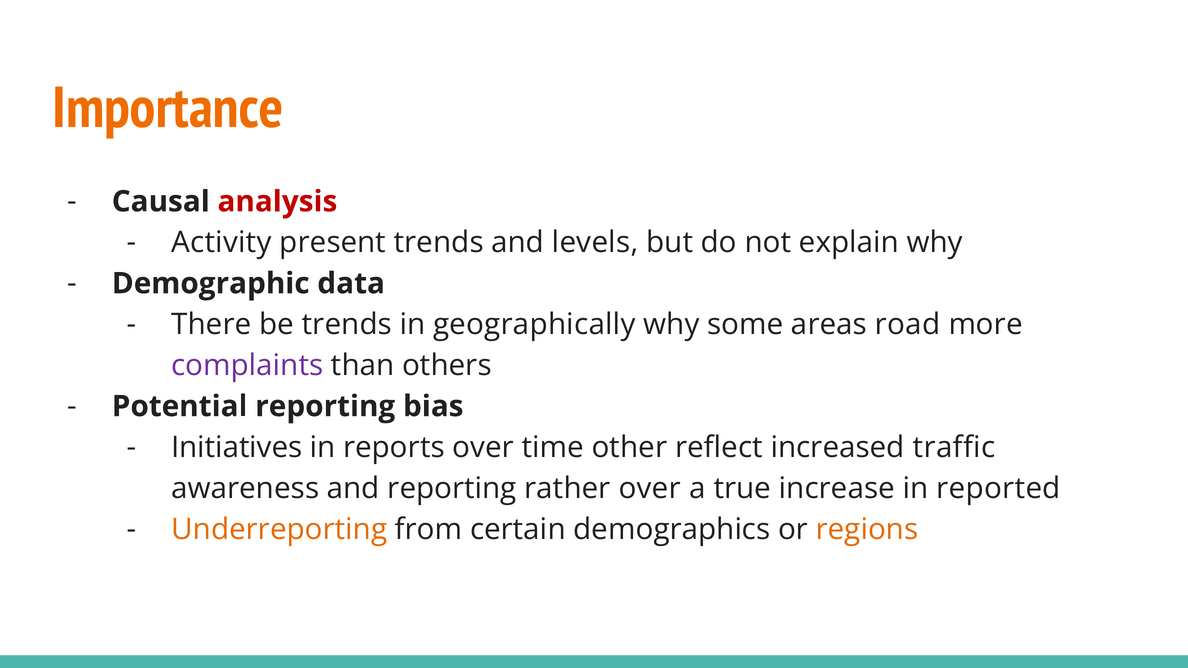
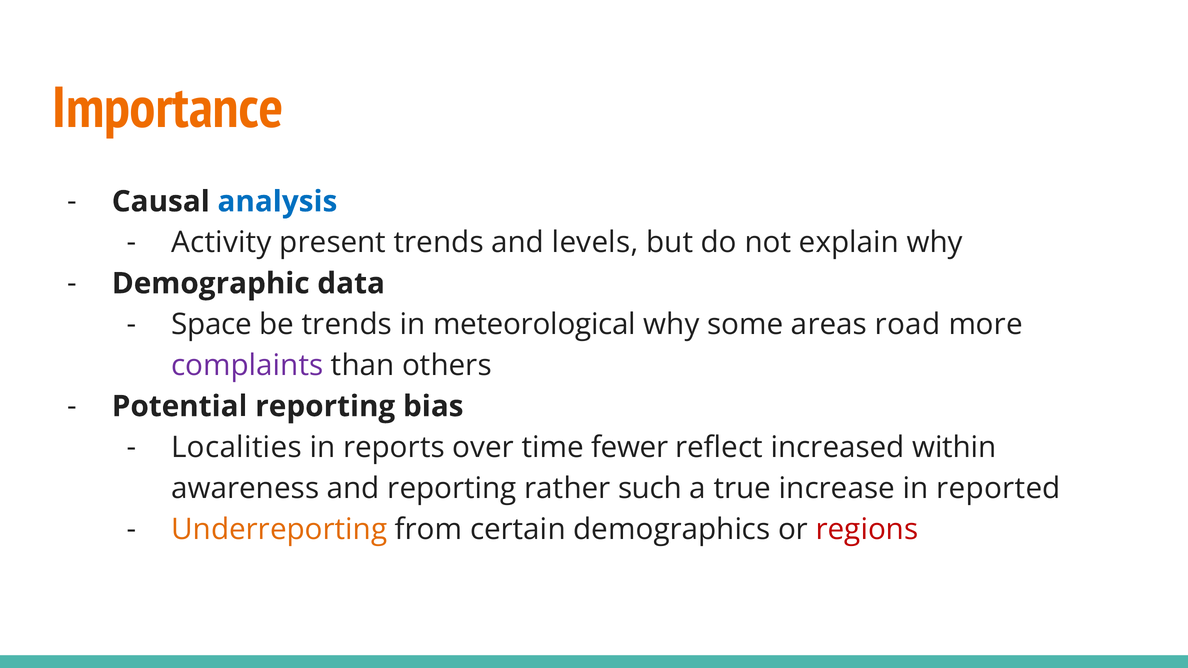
analysis colour: red -> blue
There: There -> Space
geographically: geographically -> meteorological
Initiatives: Initiatives -> Localities
other: other -> fewer
traffic: traffic -> within
rather over: over -> such
regions colour: orange -> red
